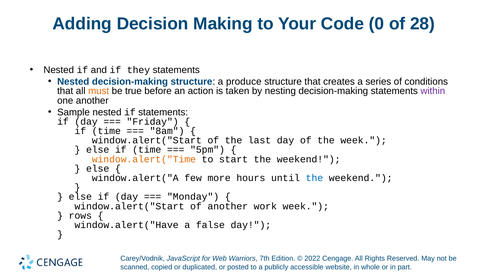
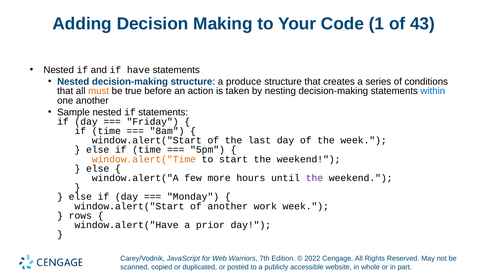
0: 0 -> 1
28: 28 -> 43
they: they -> have
within colour: purple -> blue
the at (314, 178) colour: blue -> purple
false: false -> prior
